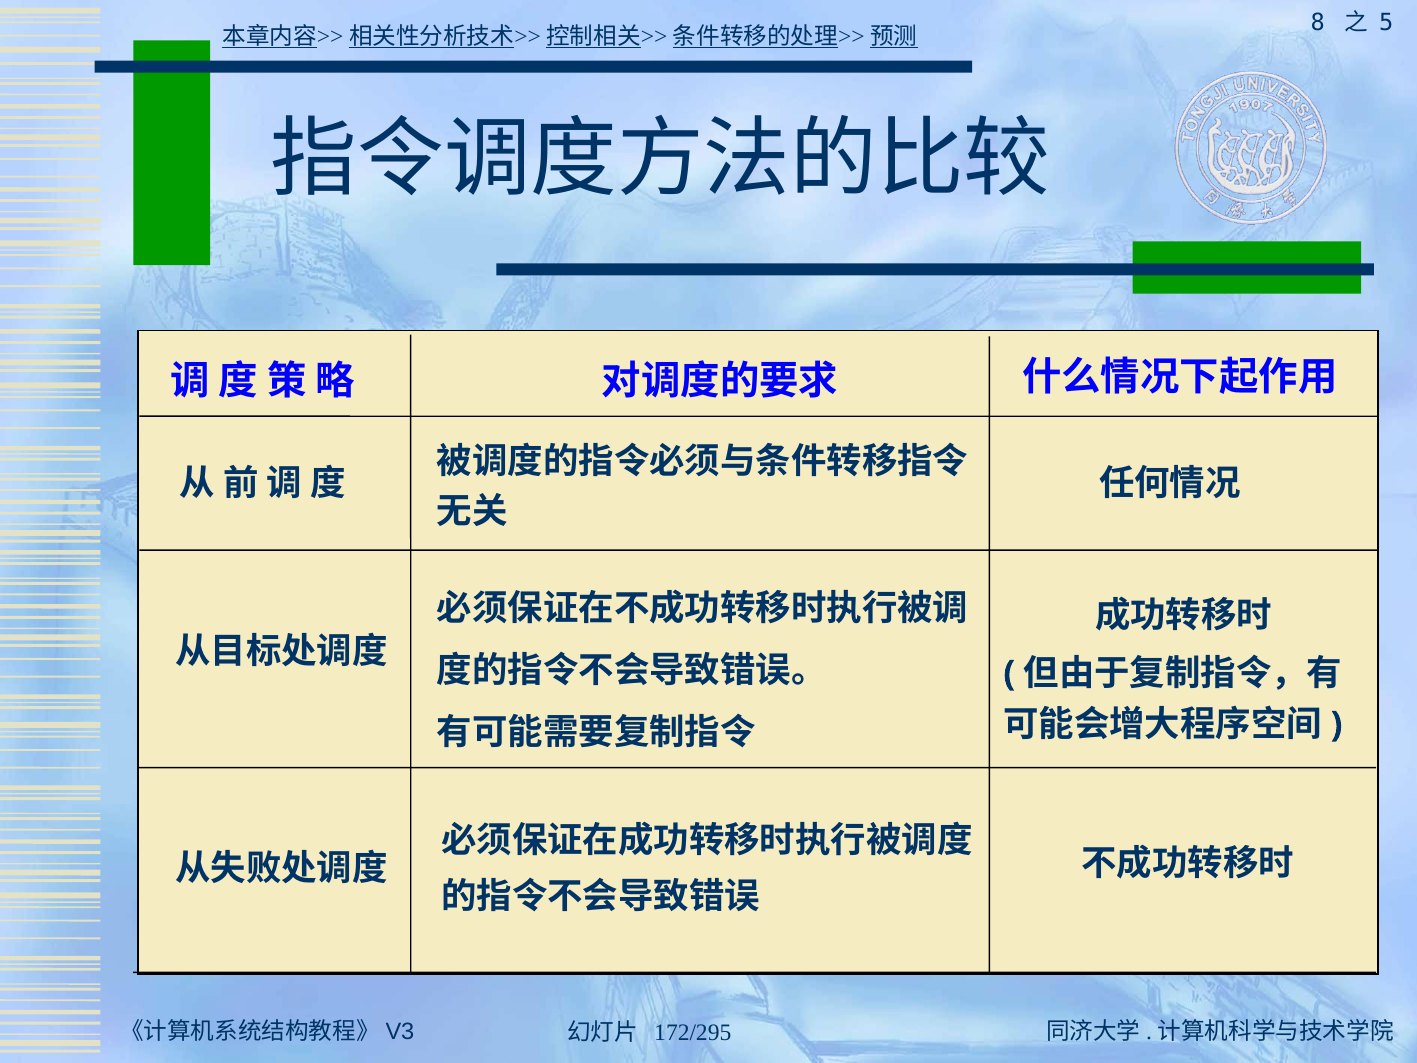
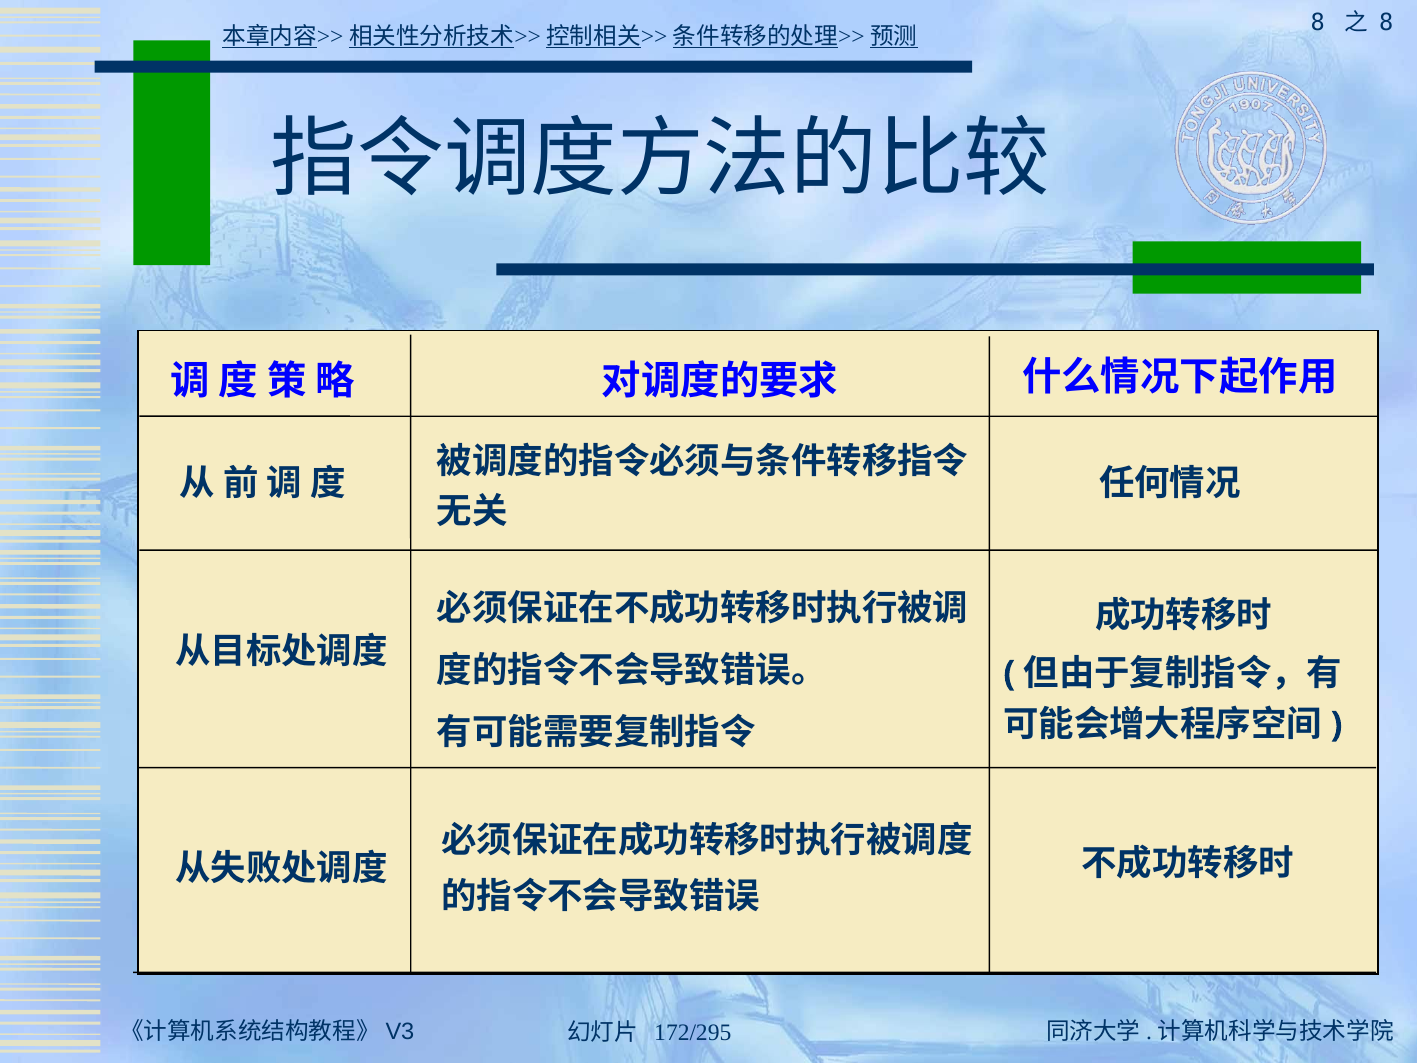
5 at (1386, 23): 5 -> 8
